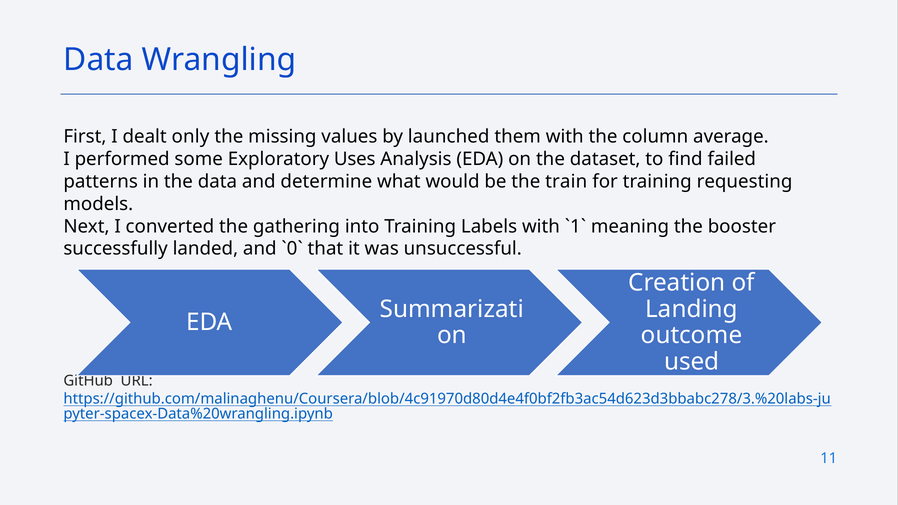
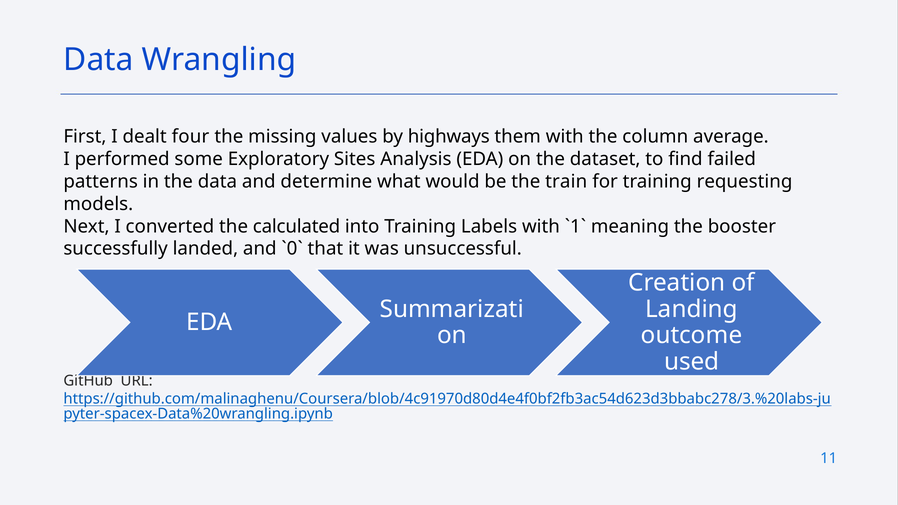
only: only -> four
launched: launched -> highways
Uses: Uses -> Sites
gathering: gathering -> calculated
